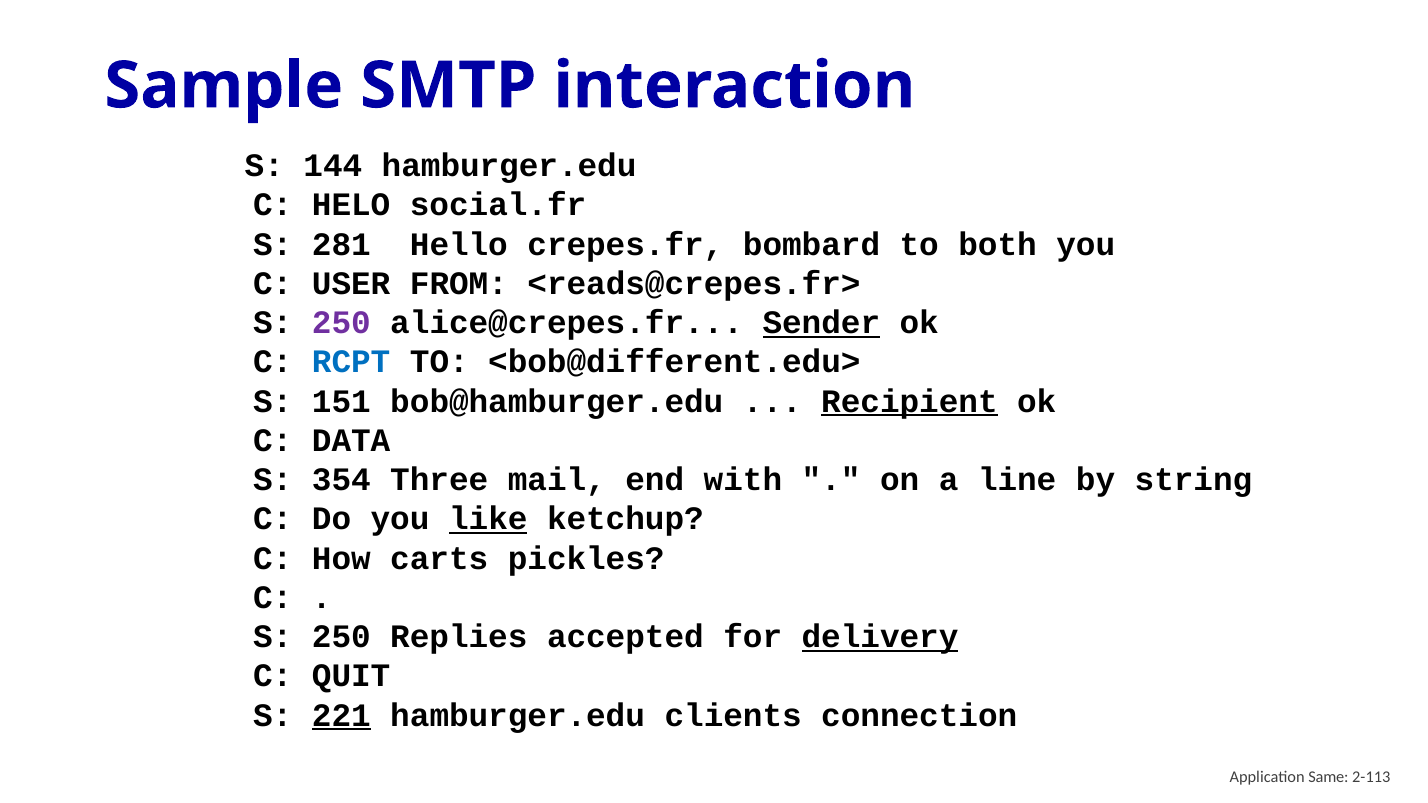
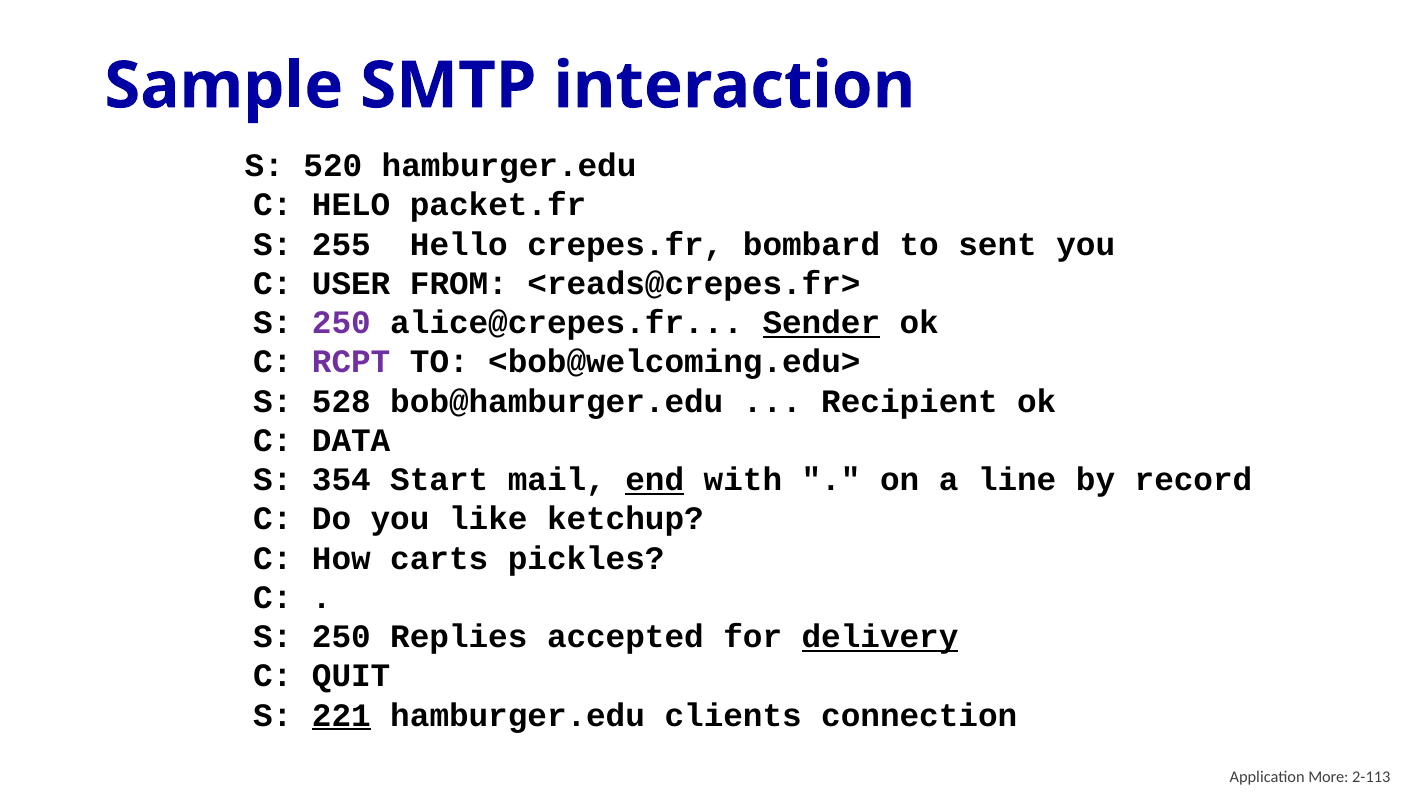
144: 144 -> 520
social.fr: social.fr -> packet.fr
281: 281 -> 255
both: both -> sent
RCPT colour: blue -> purple
<bob@different.edu>: <bob@different.edu> -> <bob@welcoming.edu>
151: 151 -> 528
Recipient underline: present -> none
Three: Three -> Start
end underline: none -> present
string: string -> record
like underline: present -> none
Same: Same -> More
